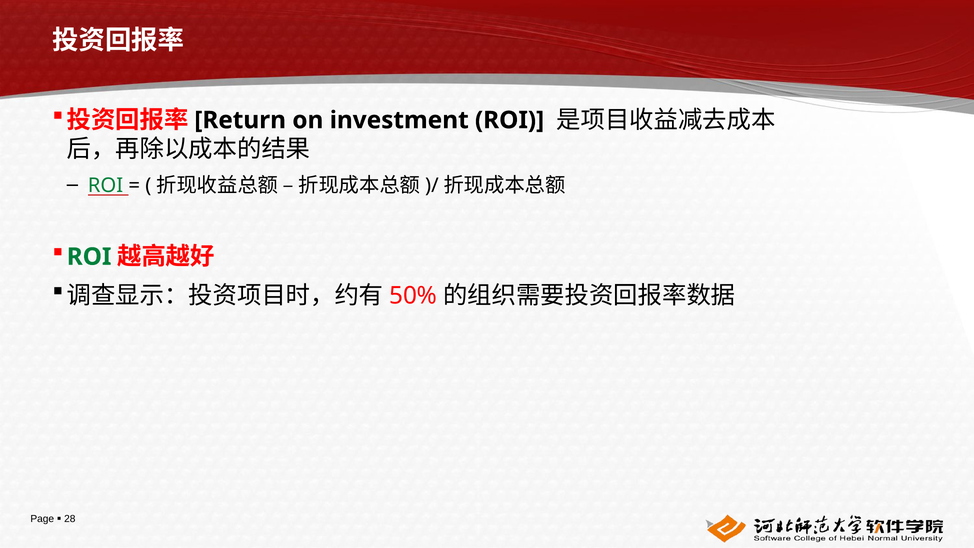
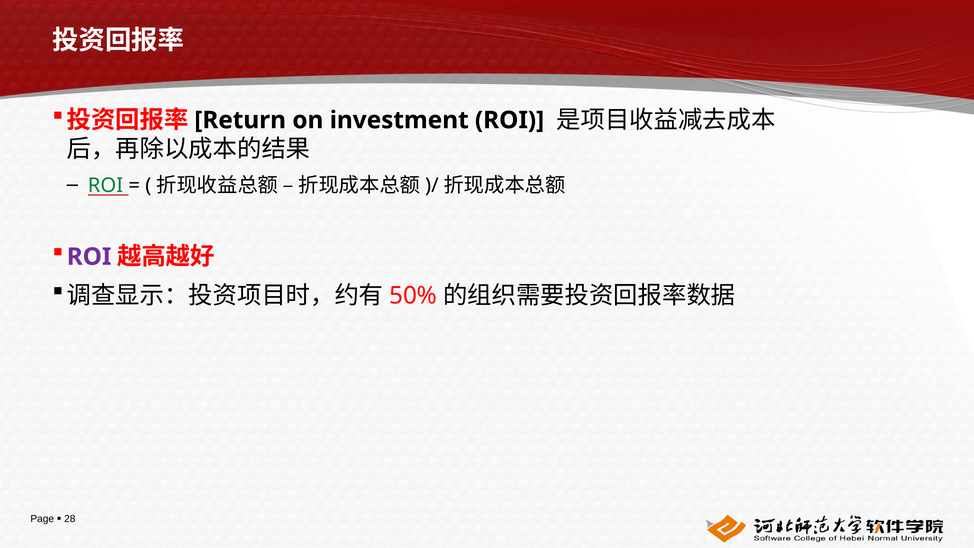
ROI at (89, 257) colour: green -> purple
